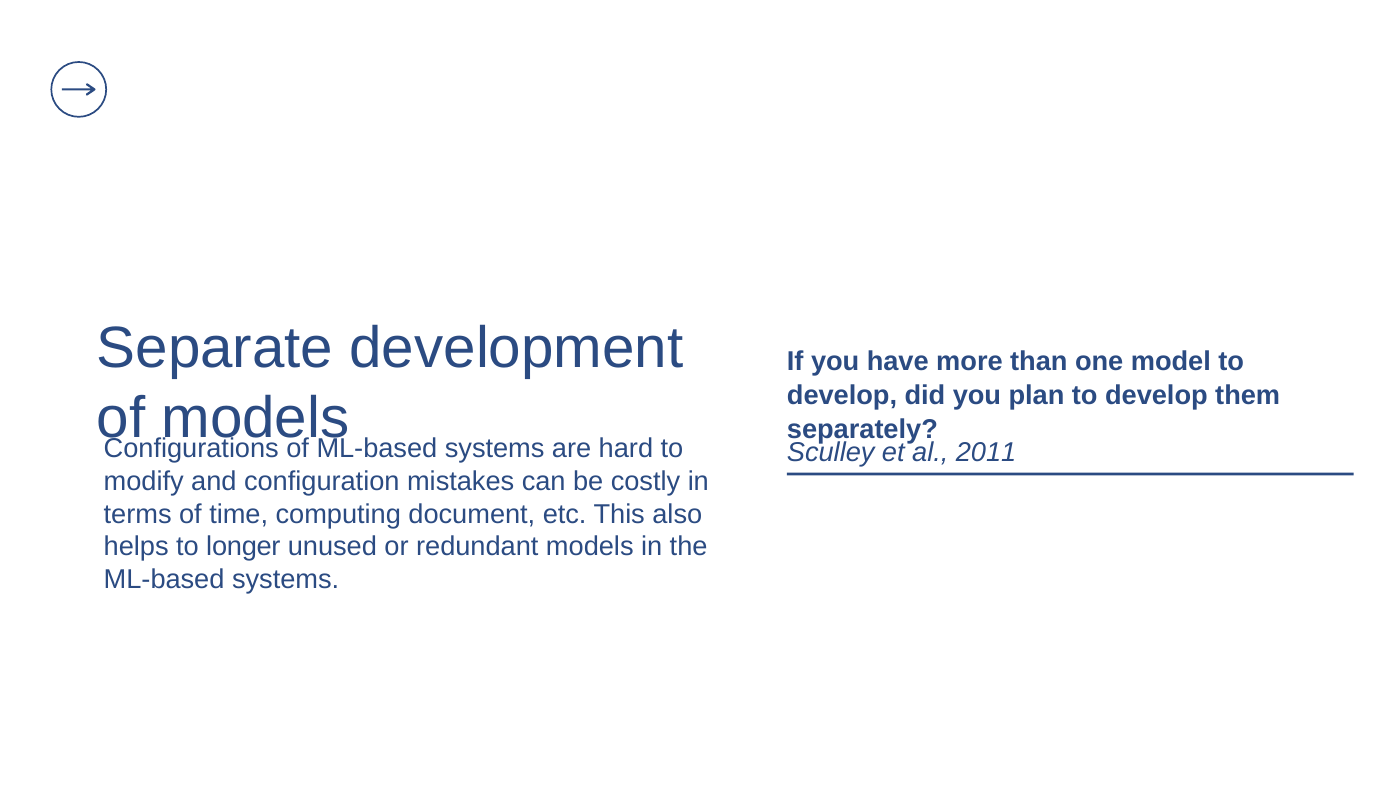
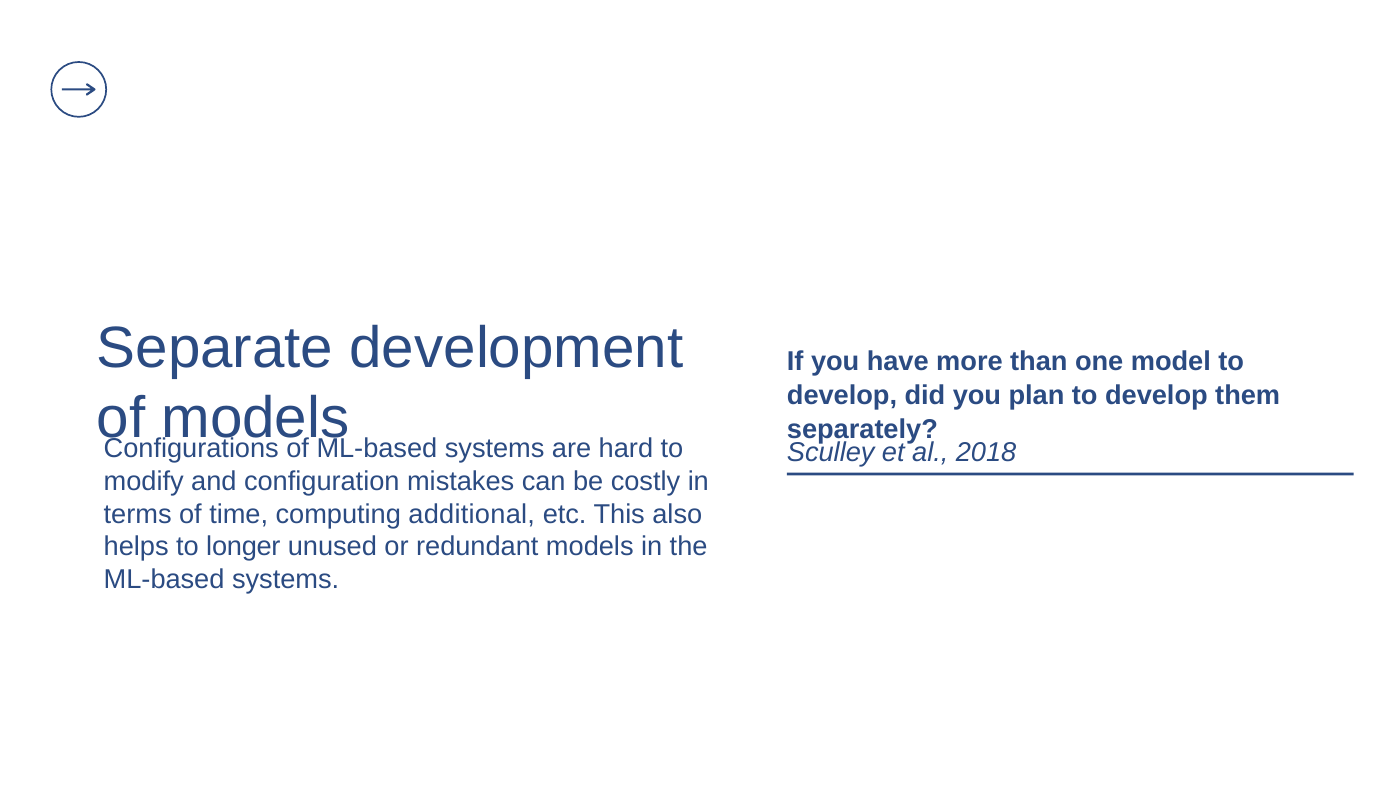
2011: 2011 -> 2018
document: document -> additional
